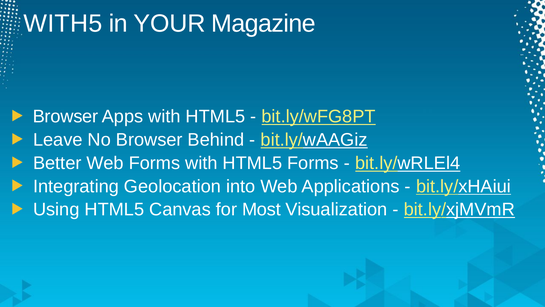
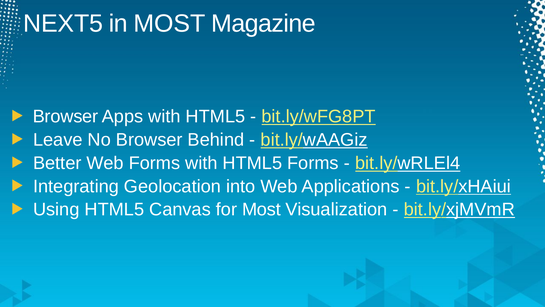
WITH5: WITH5 -> NEXT5
in YOUR: YOUR -> MOST
